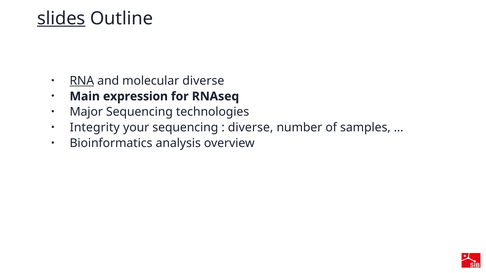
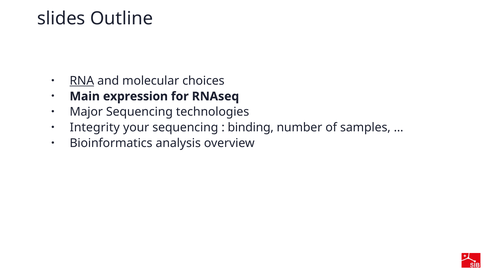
slides underline: present -> none
molecular diverse: diverse -> choices
diverse at (251, 128): diverse -> binding
